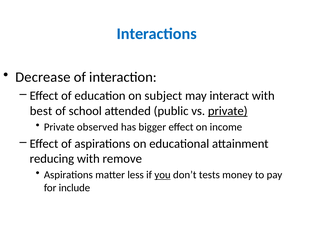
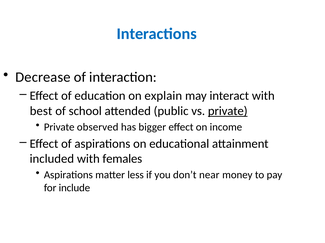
subject: subject -> explain
reducing: reducing -> included
remove: remove -> females
you underline: present -> none
tests: tests -> near
